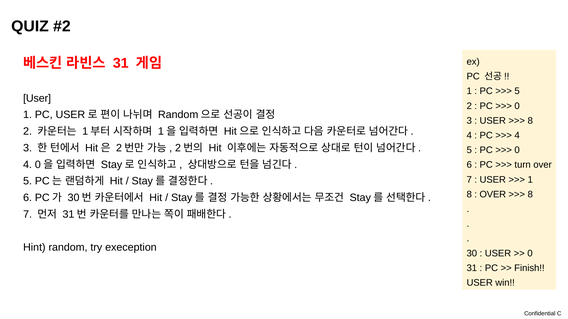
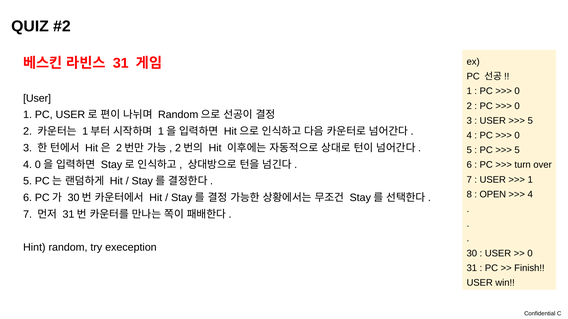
5 at (517, 91): 5 -> 0
8 at (530, 121): 8 -> 5
4 at (517, 136): 4 -> 0
0 at (517, 150): 0 -> 5
OVER at (493, 195): OVER -> OPEN
8 at (530, 195): 8 -> 4
